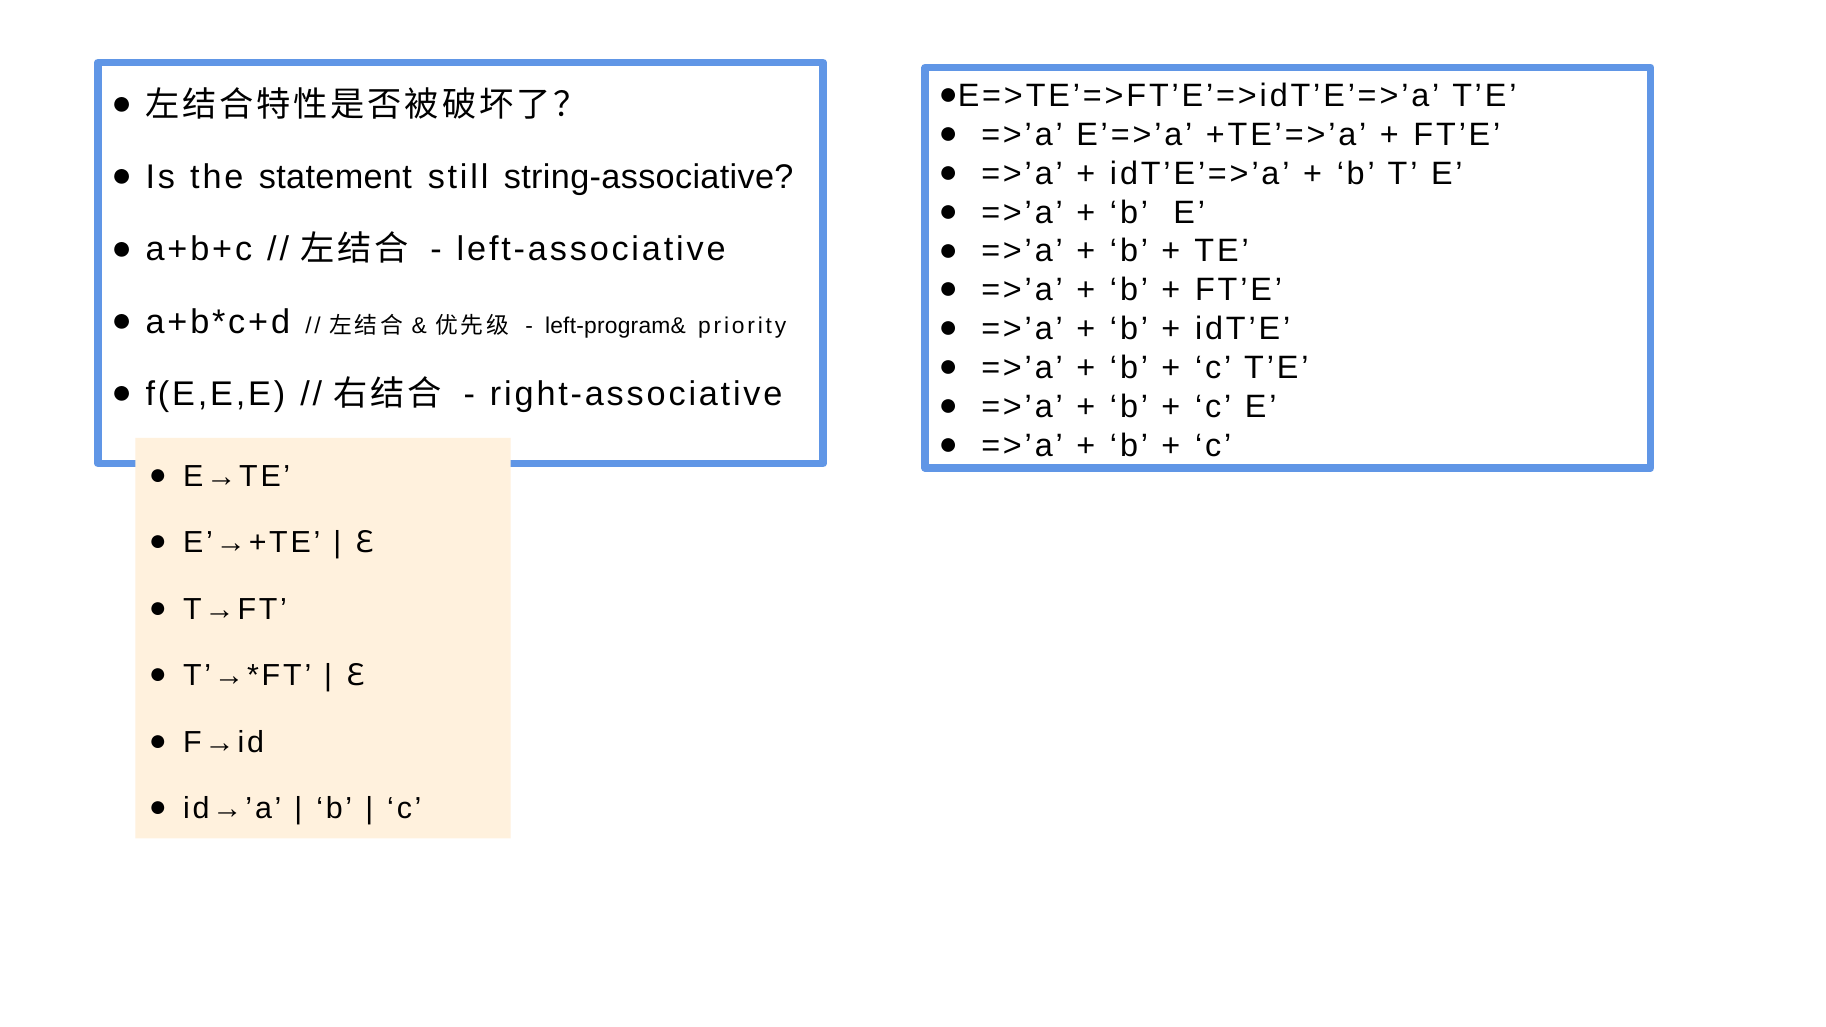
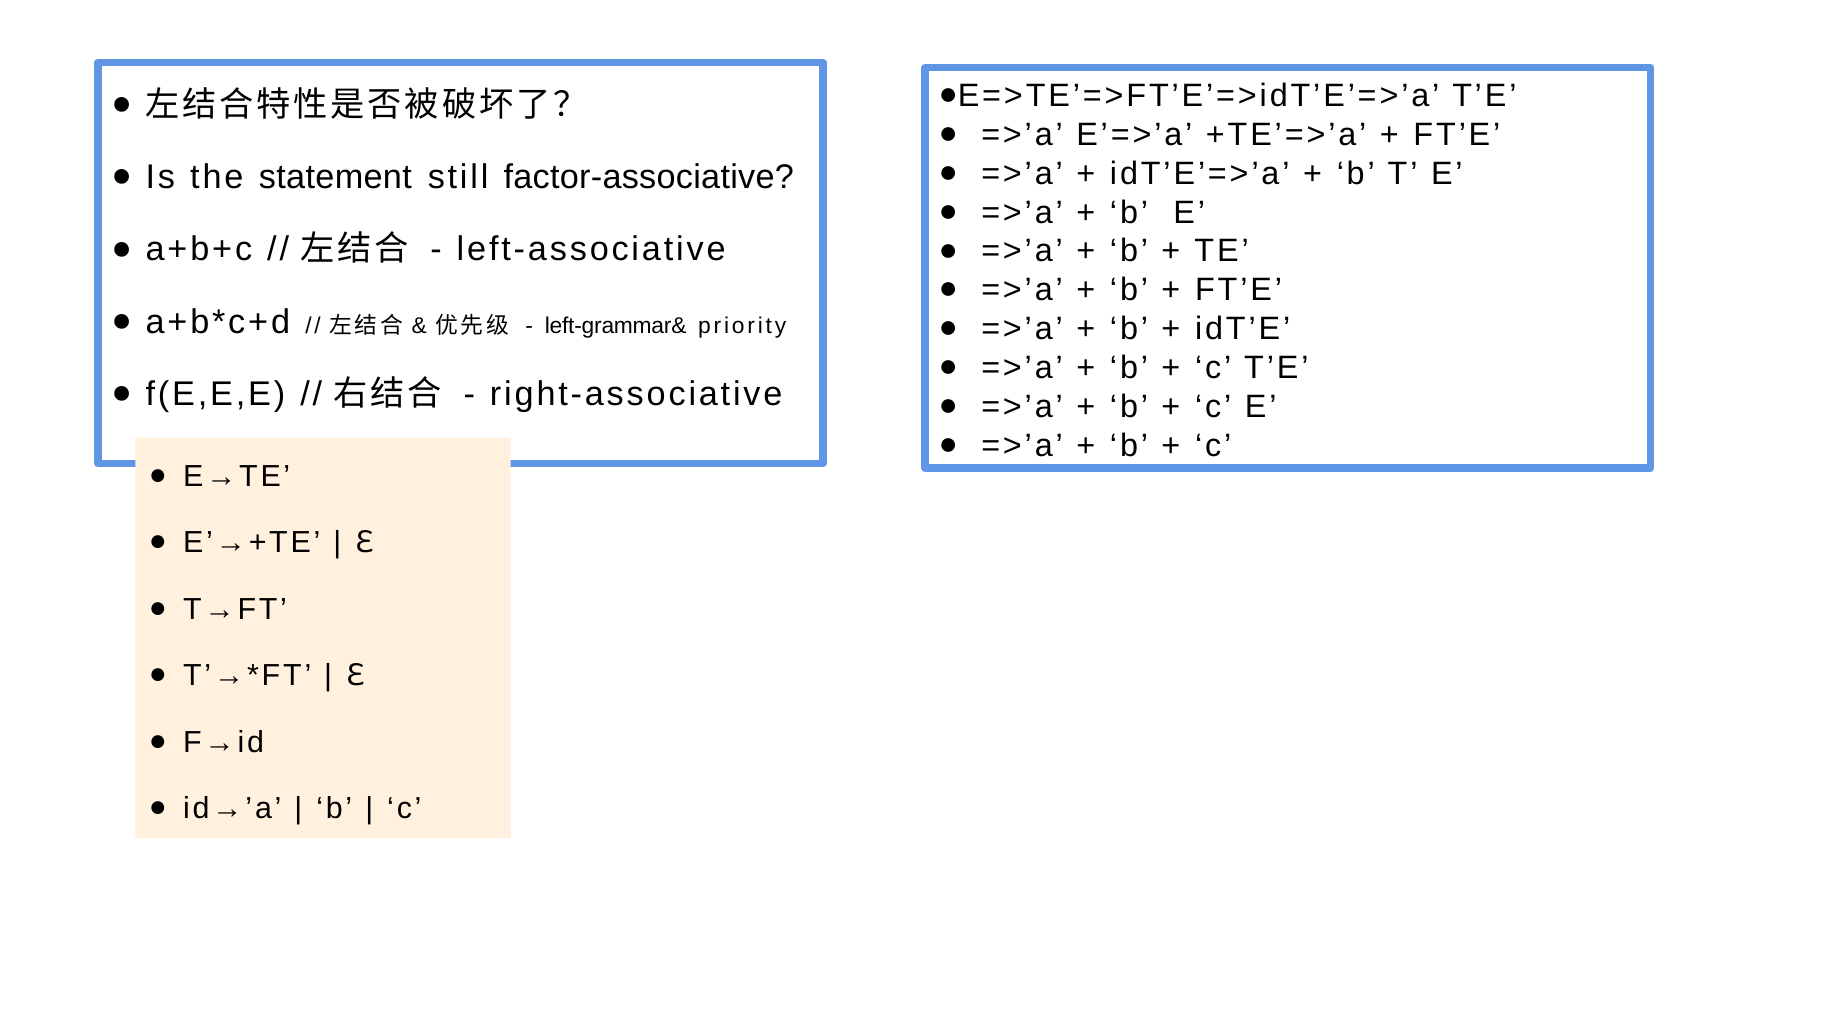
string-associative: string-associative -> factor-associative
left-program&: left-program& -> left-grammar&
